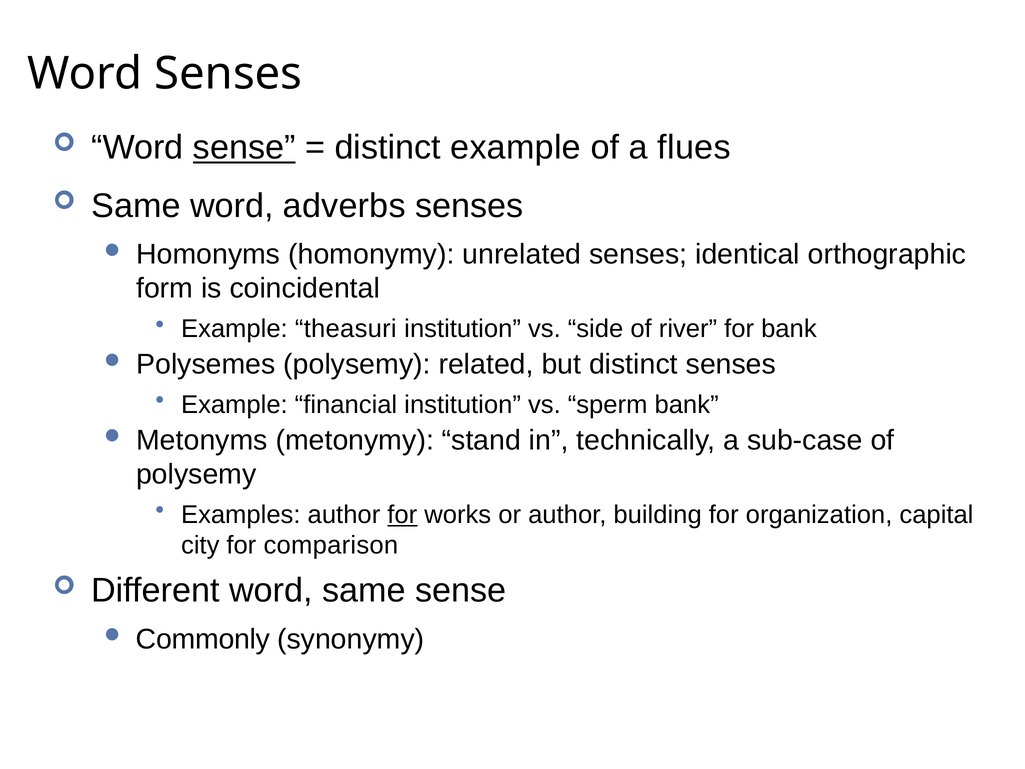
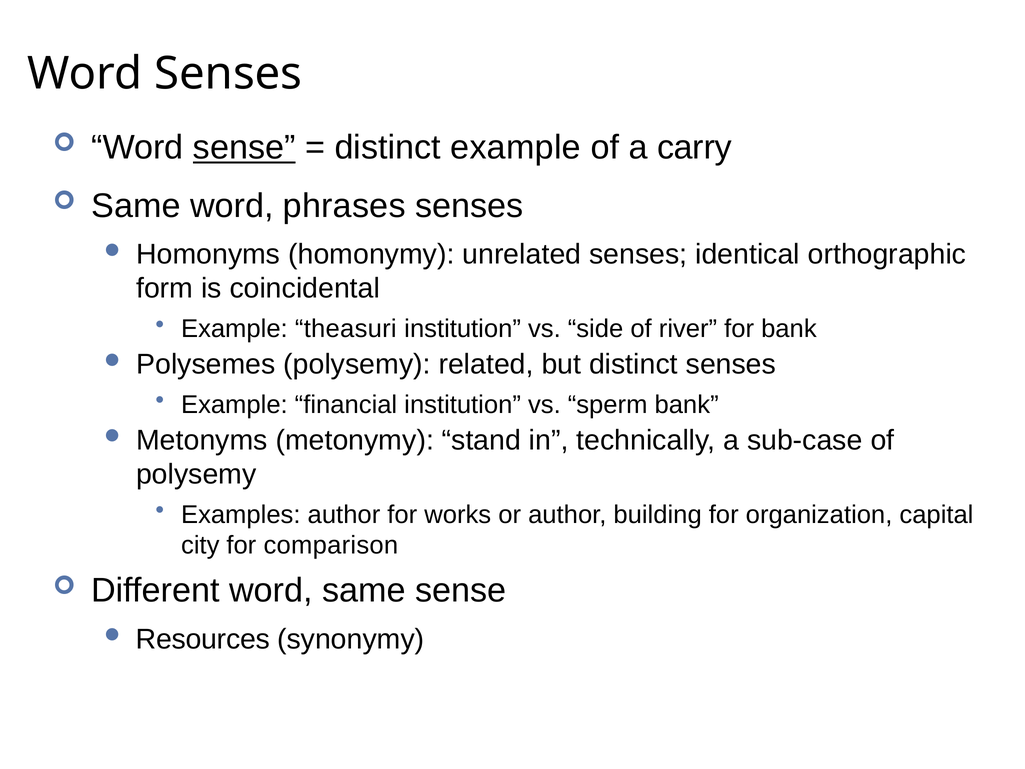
flues: flues -> carry
adverbs: adverbs -> phrases
for at (402, 514) underline: present -> none
Commonly: Commonly -> Resources
